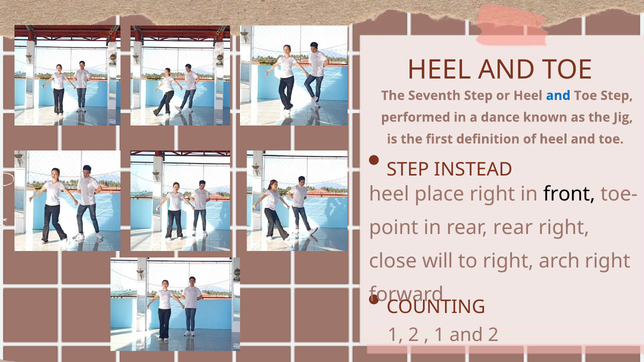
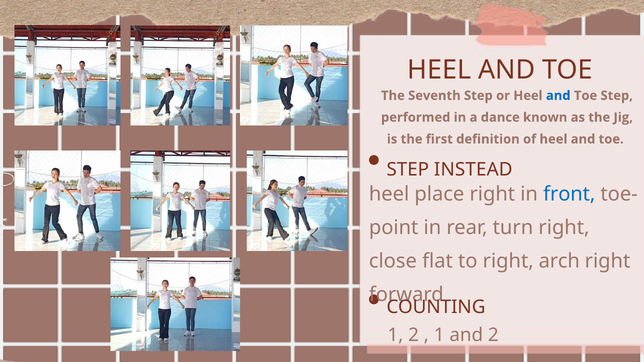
front colour: black -> blue
rear rear: rear -> turn
will: will -> flat
